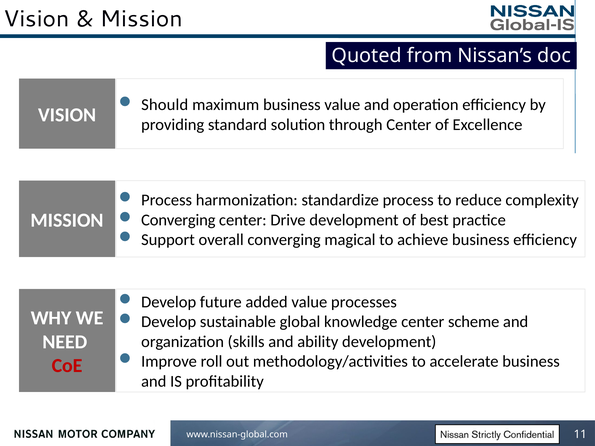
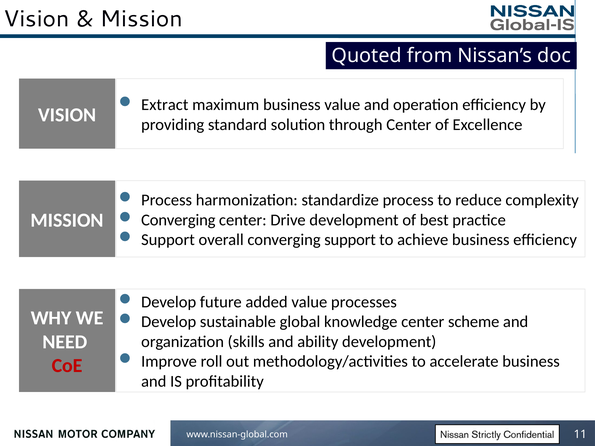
Should: Should -> Extract
converging magical: magical -> support
